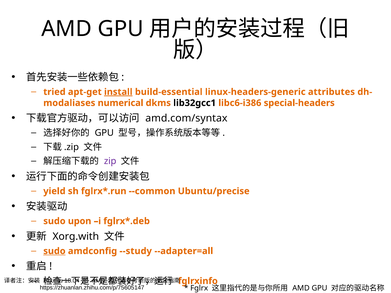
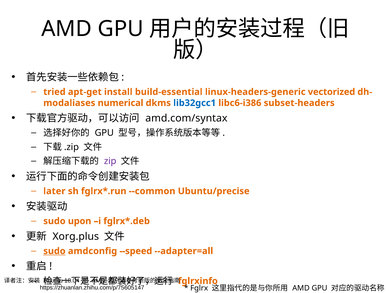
install underline: present -> none
attributes: attributes -> vectorized
lib32gcc1 colour: black -> blue
special-headers: special-headers -> subset-headers
yield: yield -> later
Xorg.with: Xorg.with -> Xorg.plus
--study: --study -> --speed
